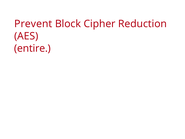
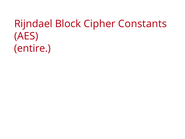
Prevent: Prevent -> Rijndael
Reduction: Reduction -> Constants
